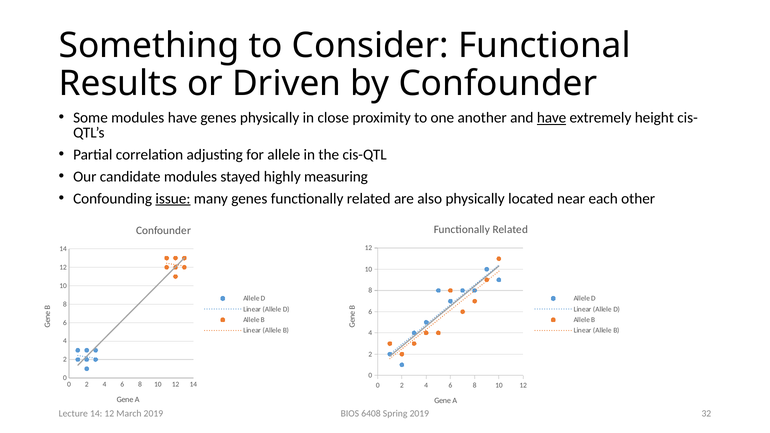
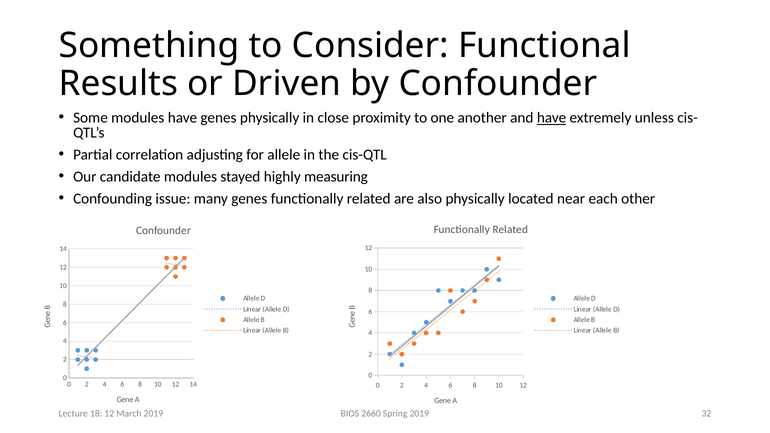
height: height -> unless
issue underline: present -> none
6408: 6408 -> 2660
Lecture 14: 14 -> 18
